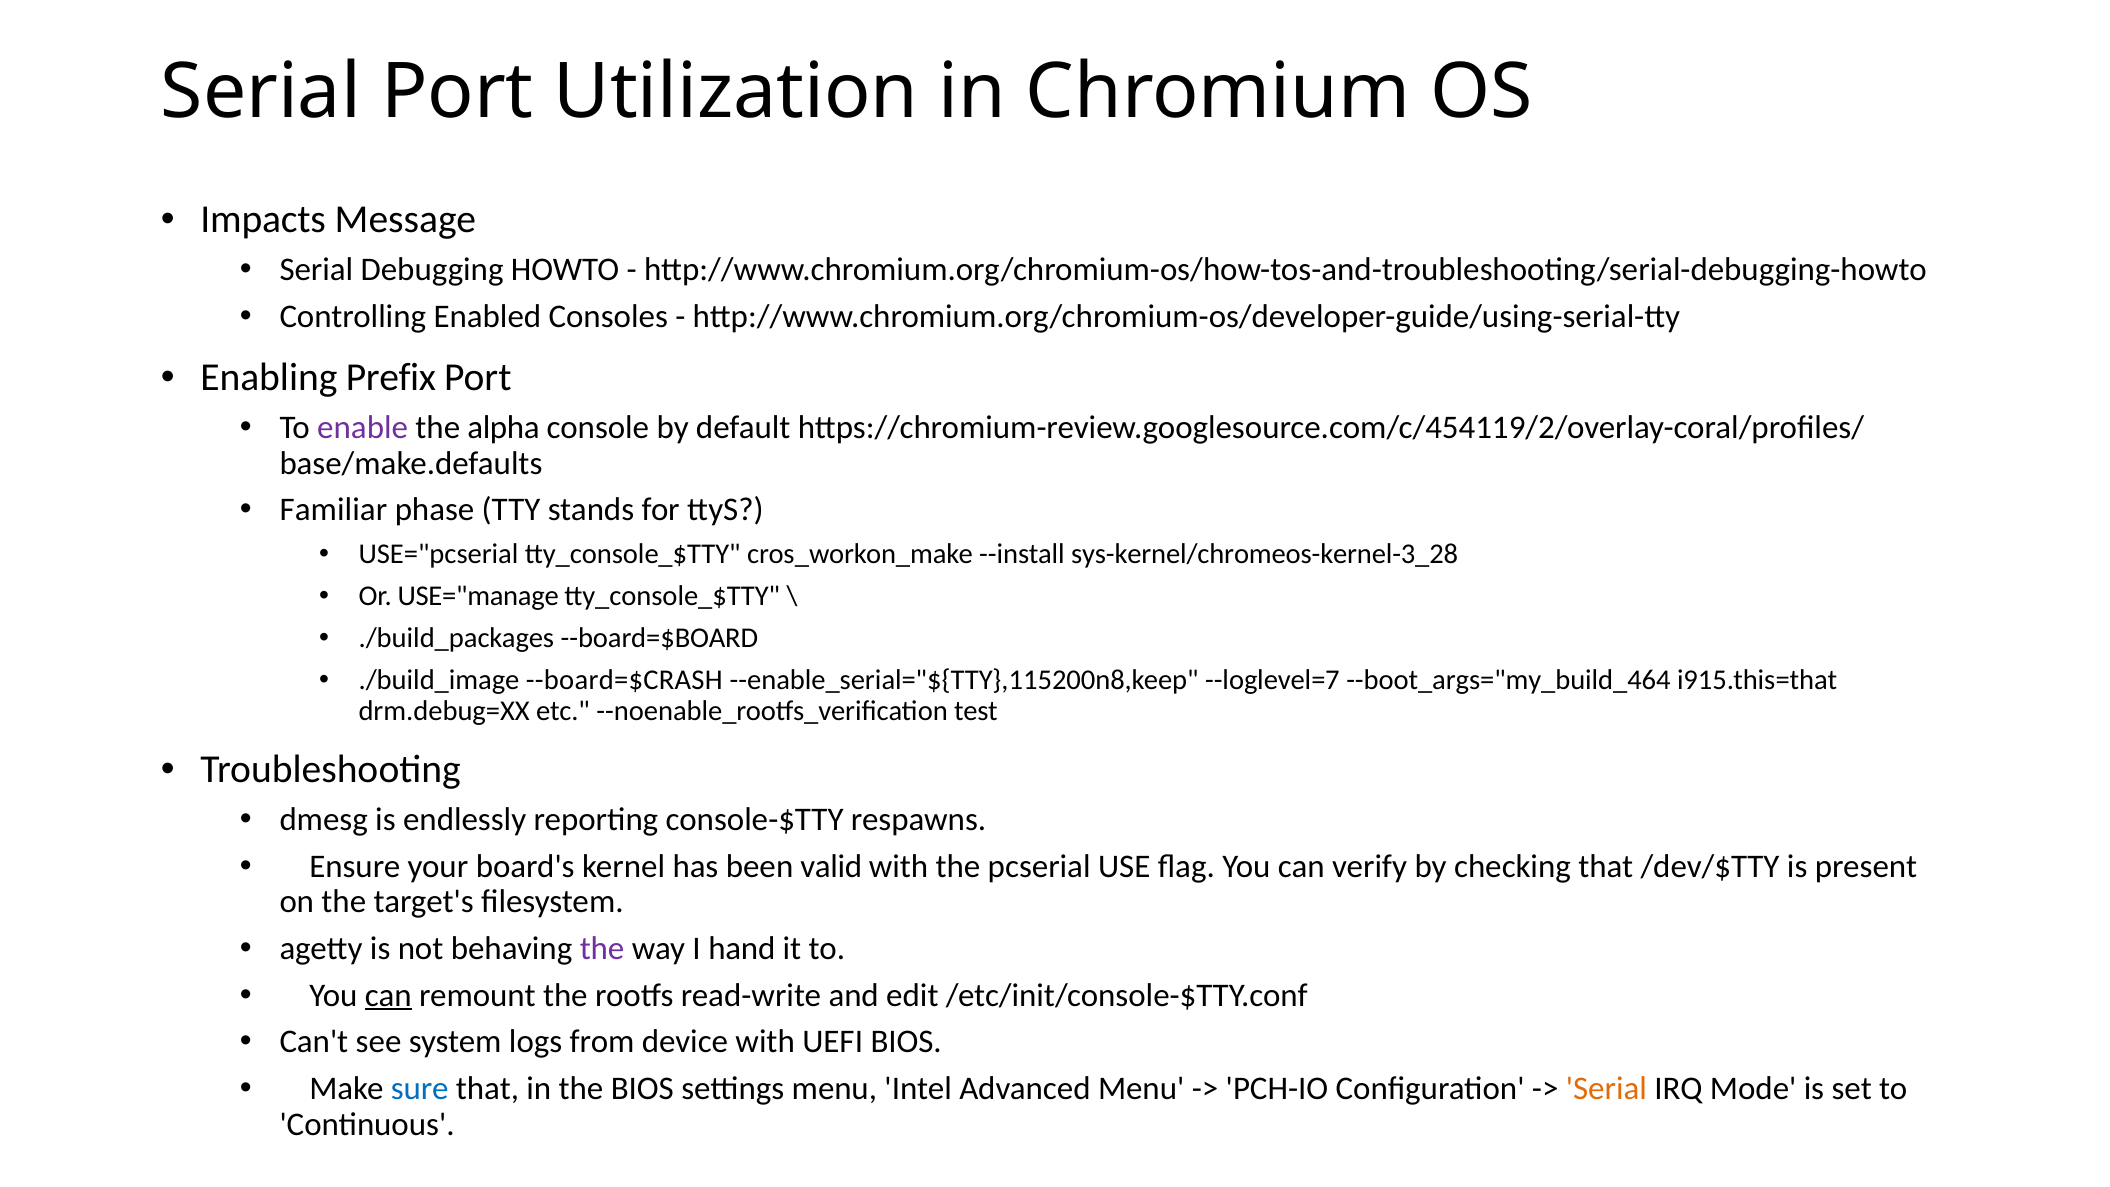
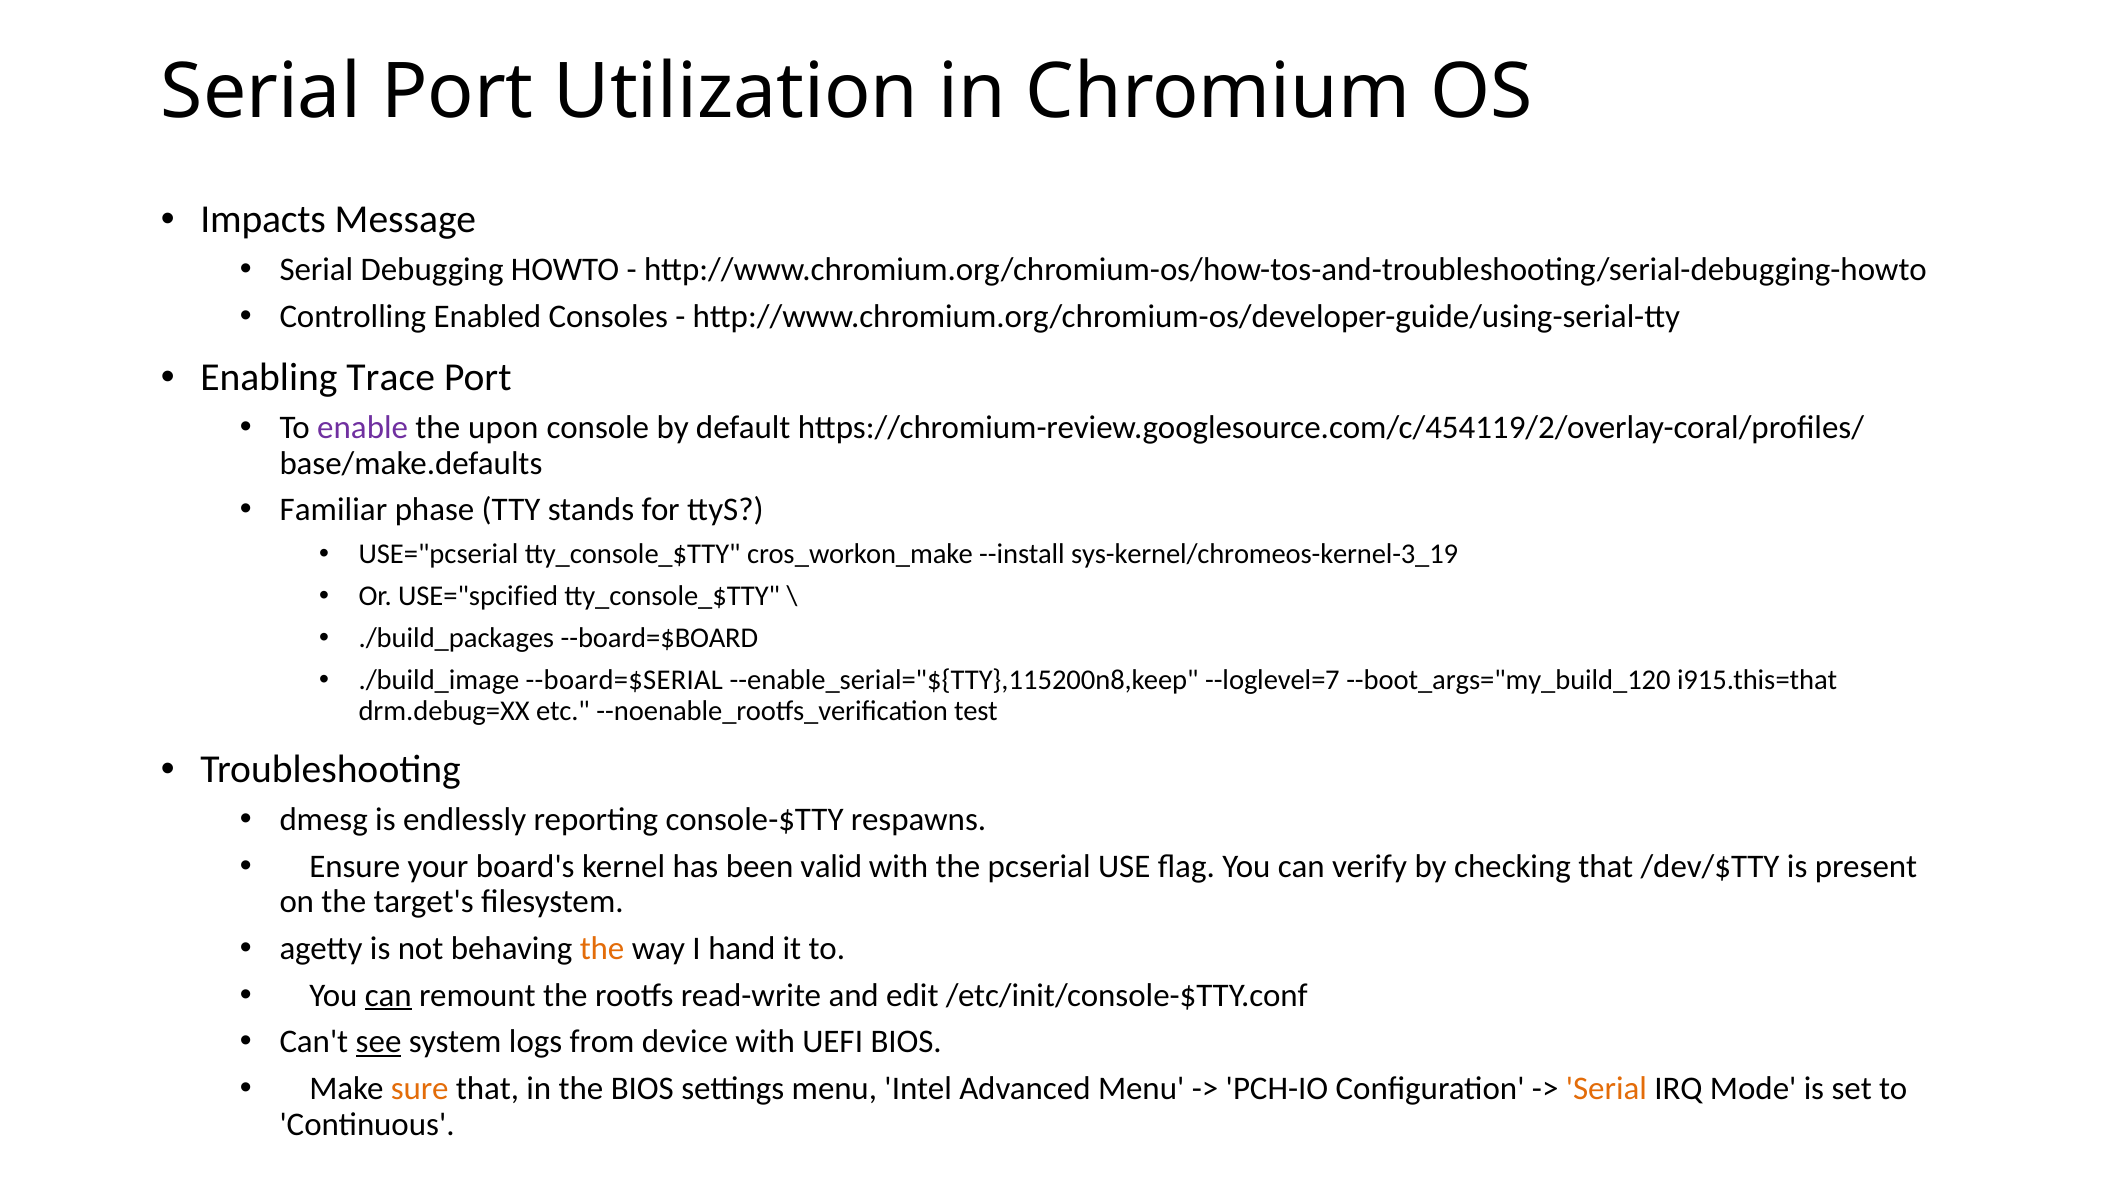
Prefix: Prefix -> Trace
alpha: alpha -> upon
sys-kernel/chromeos-kernel-3_28: sys-kernel/chromeos-kernel-3_28 -> sys-kernel/chromeos-kernel-3_19
USE="manage: USE="manage -> USE="spcified
--board=$CRASH: --board=$CRASH -> --board=$SERIAL
--boot_args="my_build_464: --boot_args="my_build_464 -> --boot_args="my_build_120
the at (602, 949) colour: purple -> orange
see underline: none -> present
sure colour: blue -> orange
